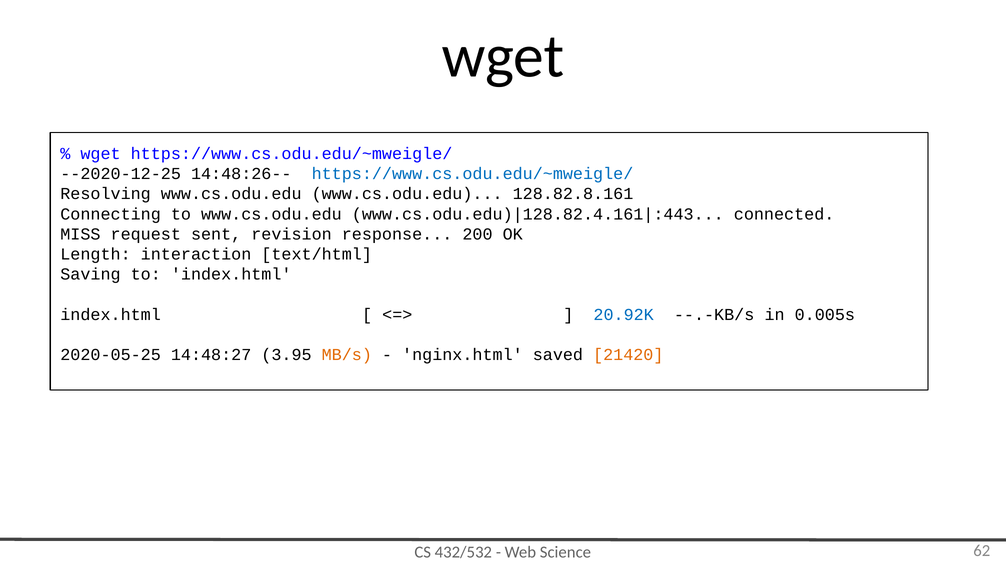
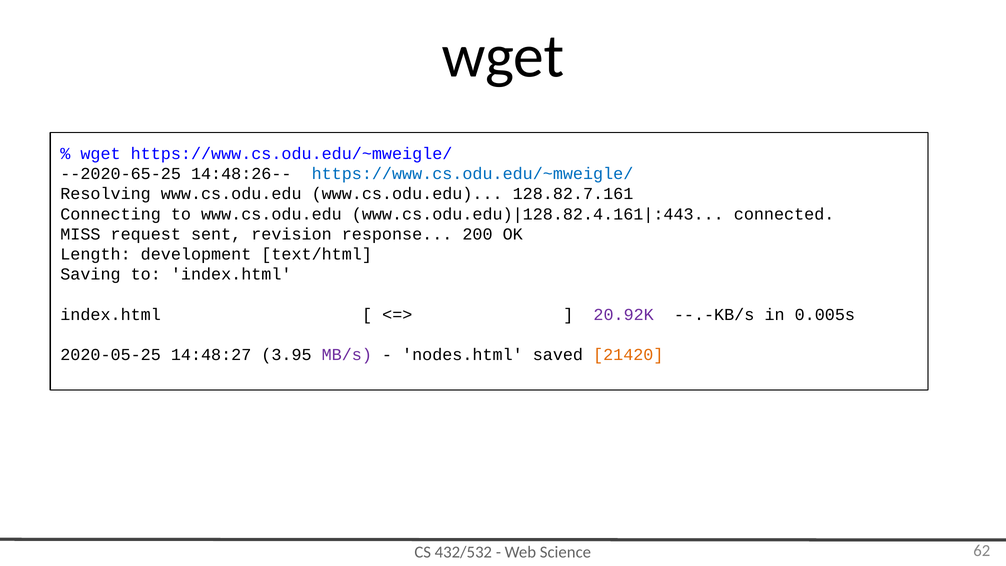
--2020-12-25: --2020-12-25 -> --2020-65-25
128.82.8.161: 128.82.8.161 -> 128.82.7.161
interaction: interaction -> development
20.92K colour: blue -> purple
MB/s colour: orange -> purple
nginx.html: nginx.html -> nodes.html
